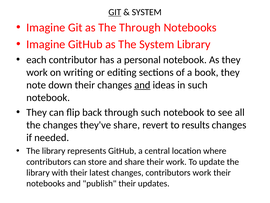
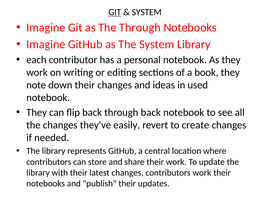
and at (142, 85) underline: present -> none
in such: such -> used
through such: such -> back
they've share: share -> easily
results: results -> create
